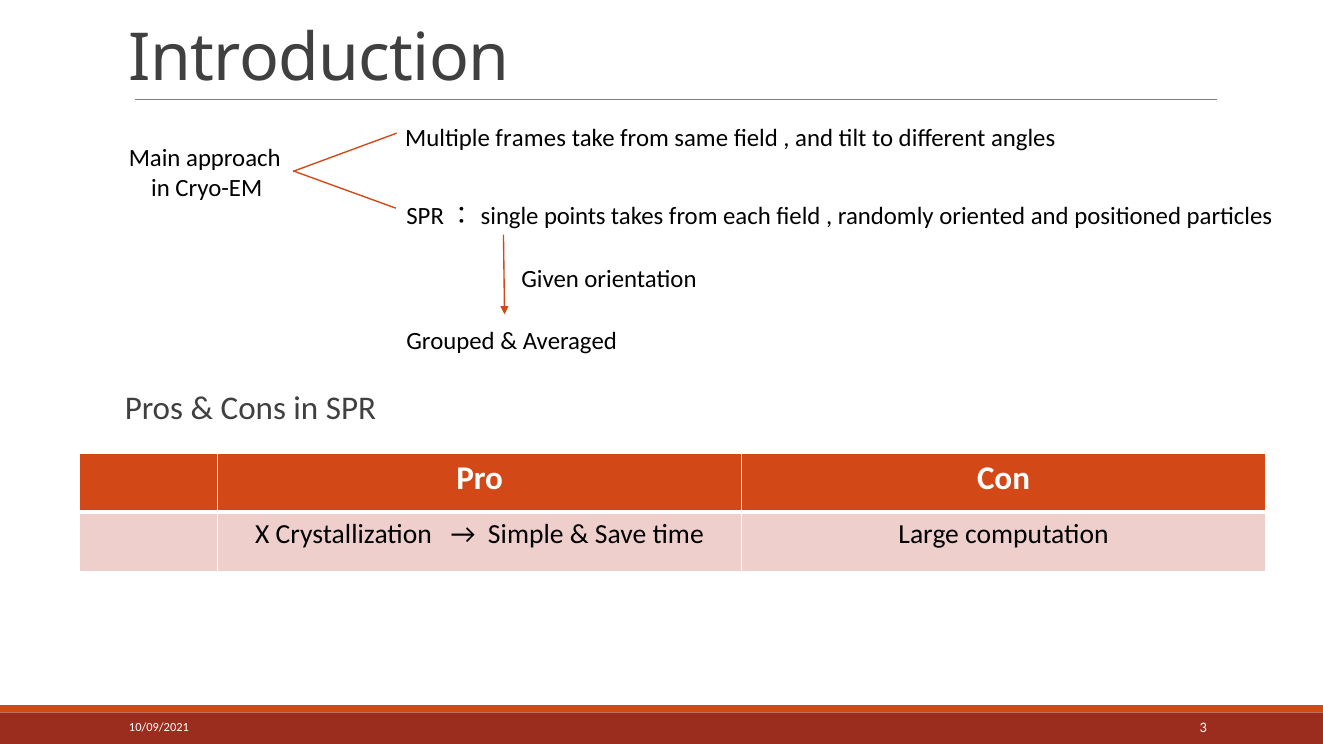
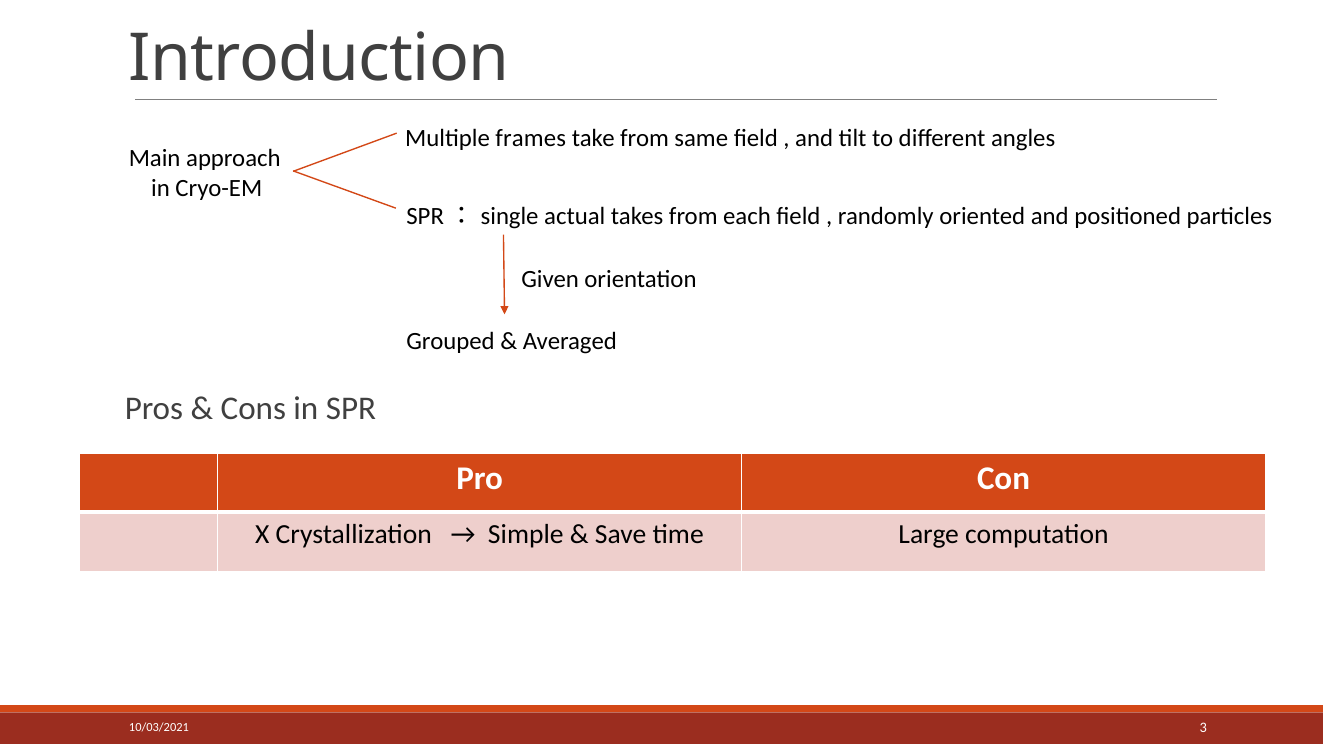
points: points -> actual
10/09/2021: 10/09/2021 -> 10/03/2021
